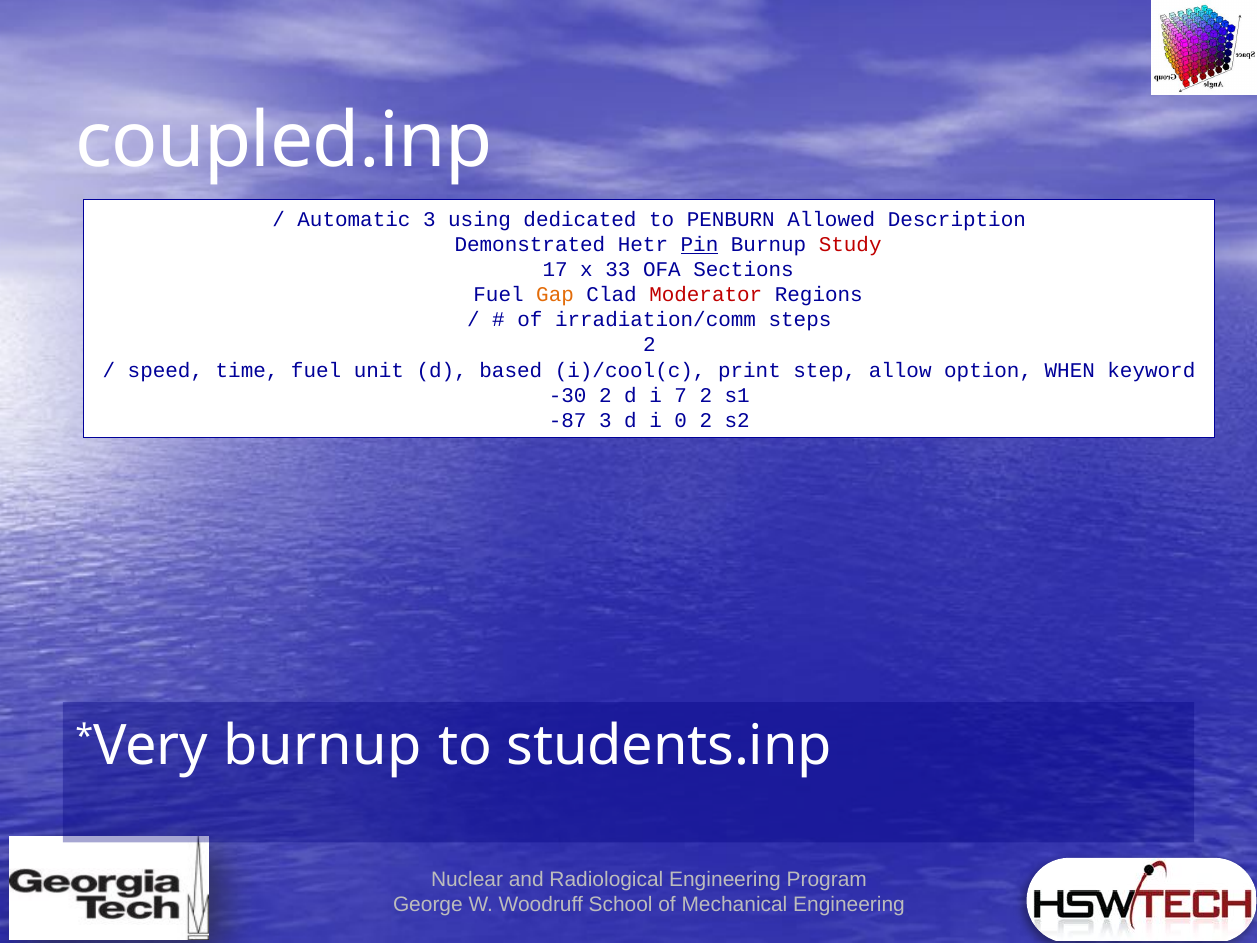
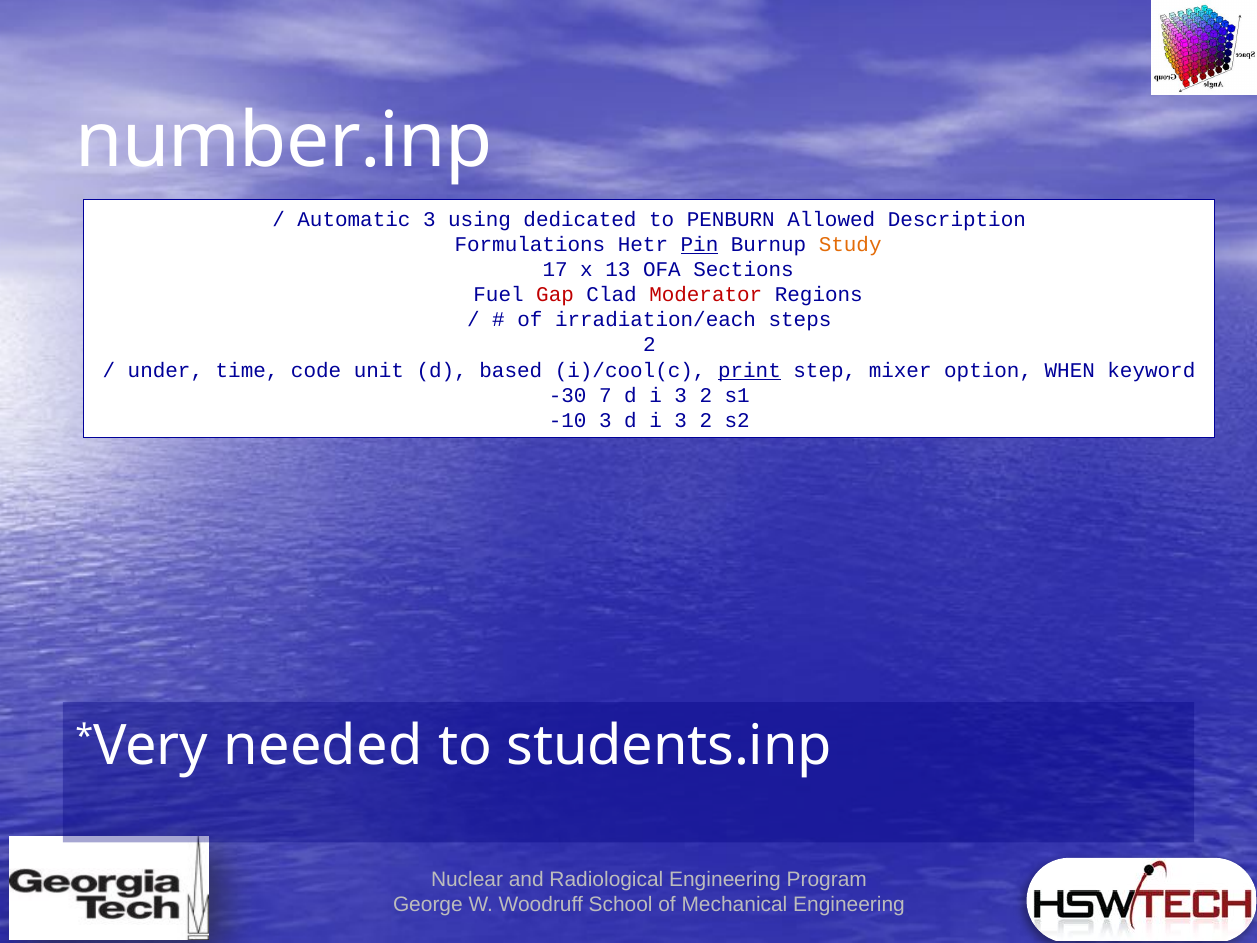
coupled.inp: coupled.inp -> number.inp
Demonstrated: Demonstrated -> Formulations
Study colour: red -> orange
33: 33 -> 13
Gap colour: orange -> red
irradiation/comm: irradiation/comm -> irradiation/each
speed: speed -> under
time fuel: fuel -> code
print underline: none -> present
allow: allow -> mixer
-30 2: 2 -> 7
7 at (681, 395): 7 -> 3
-87: -87 -> -10
3 d i 0: 0 -> 3
burnup at (323, 746): burnup -> needed
